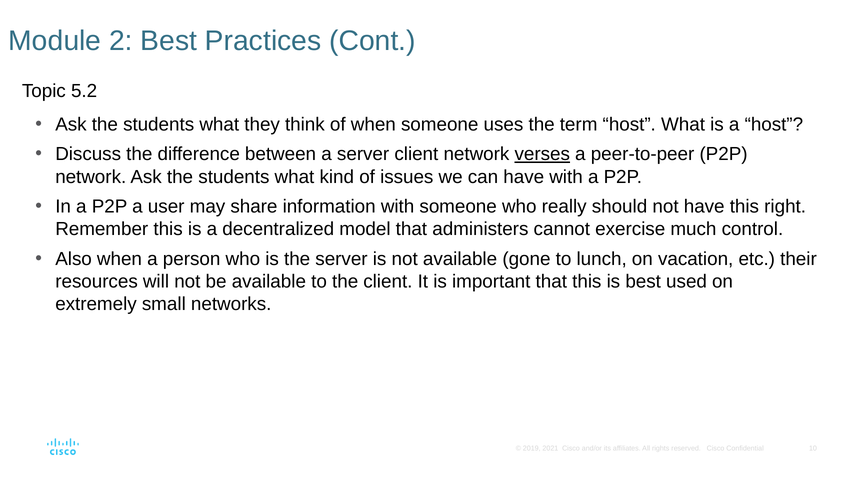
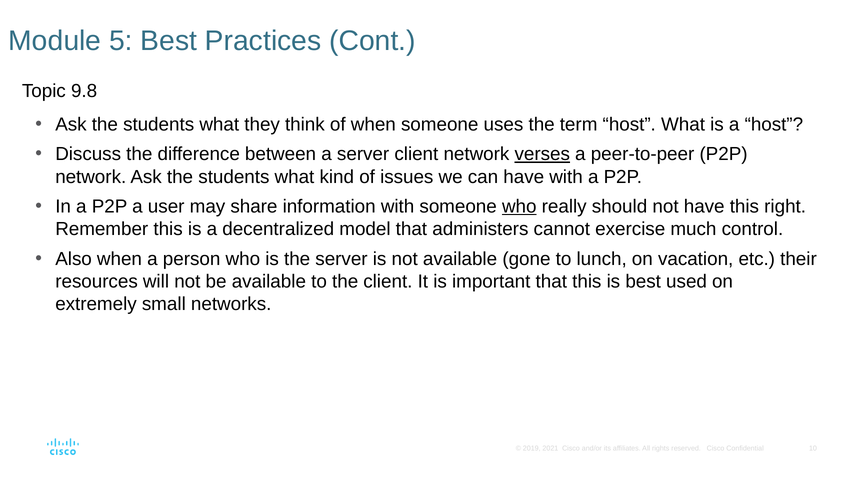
2: 2 -> 5
5.2: 5.2 -> 9.8
who at (519, 206) underline: none -> present
